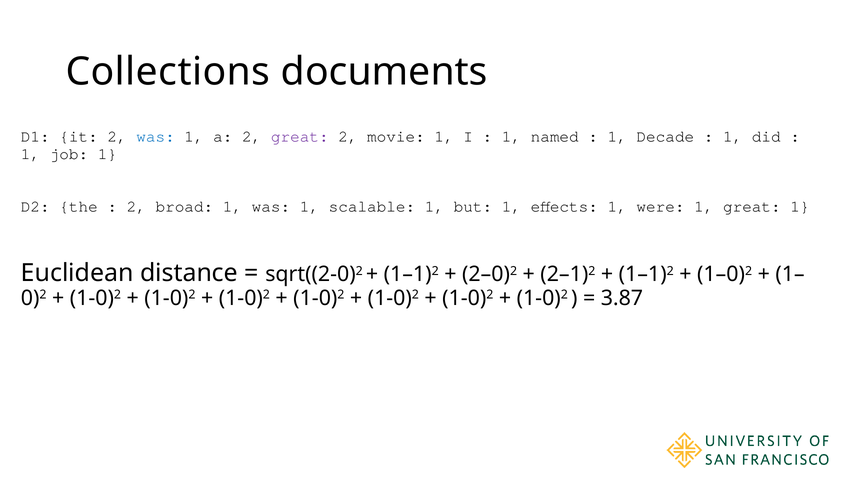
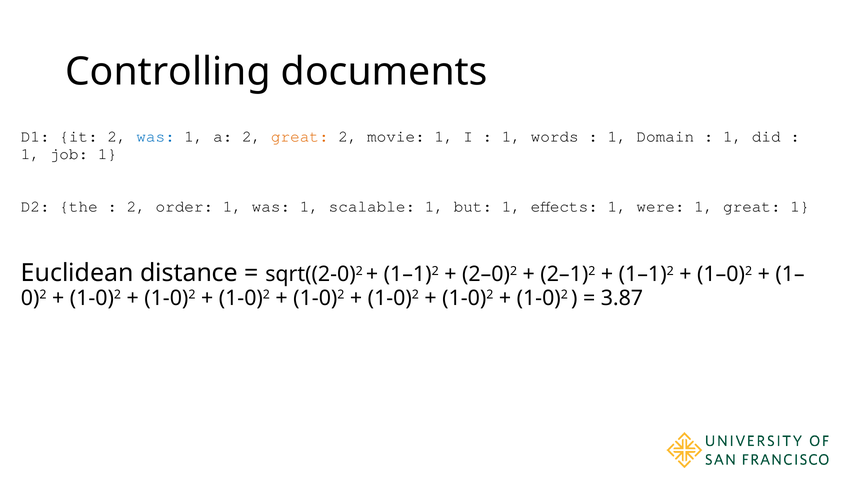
Collections: Collections -> Controlling
great at (300, 137) colour: purple -> orange
named: named -> words
Decade: Decade -> Domain
broad: broad -> order
